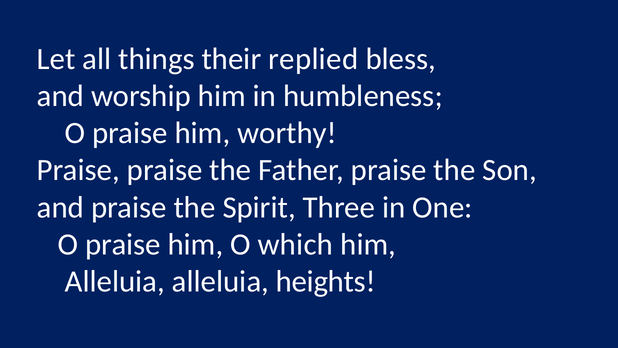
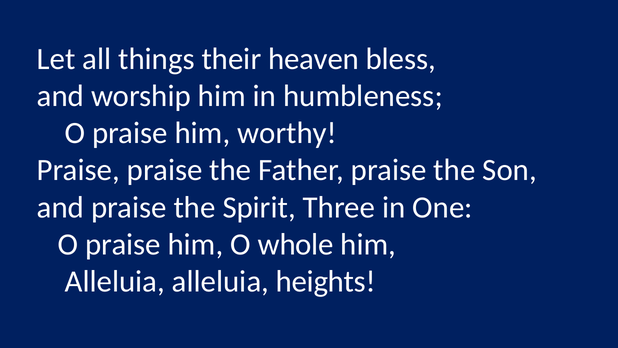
replied: replied -> heaven
which: which -> whole
